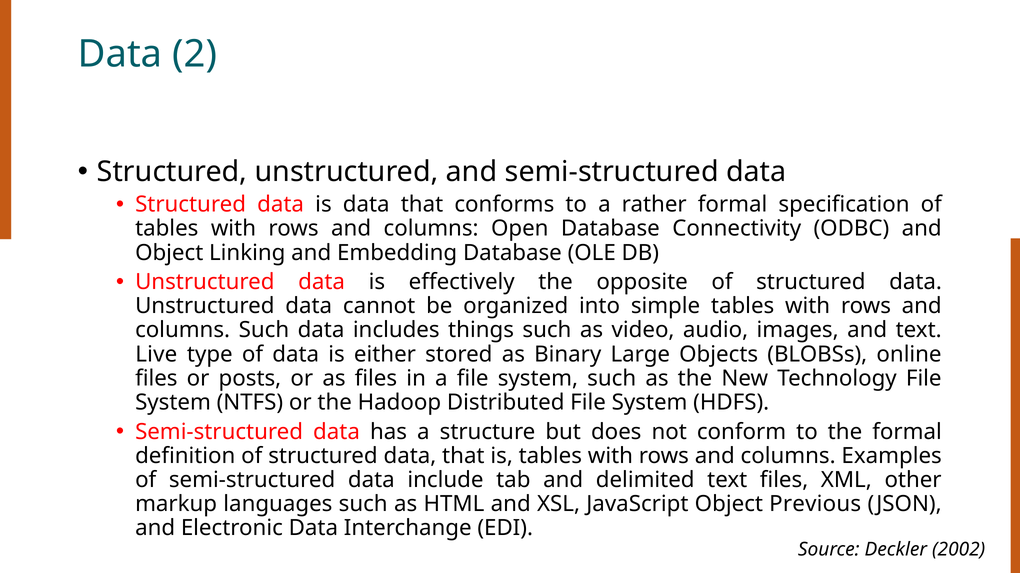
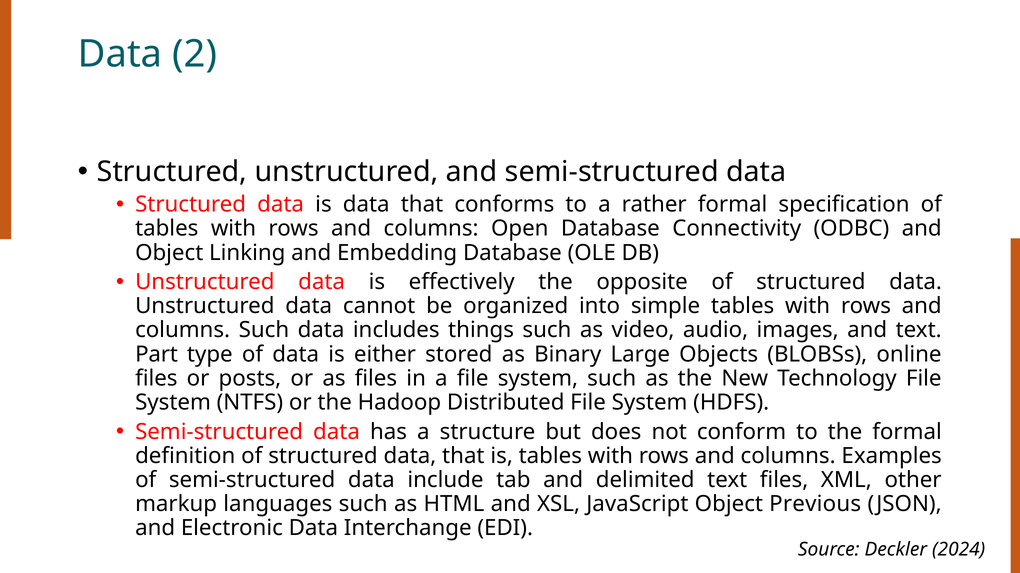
Live: Live -> Part
2002: 2002 -> 2024
